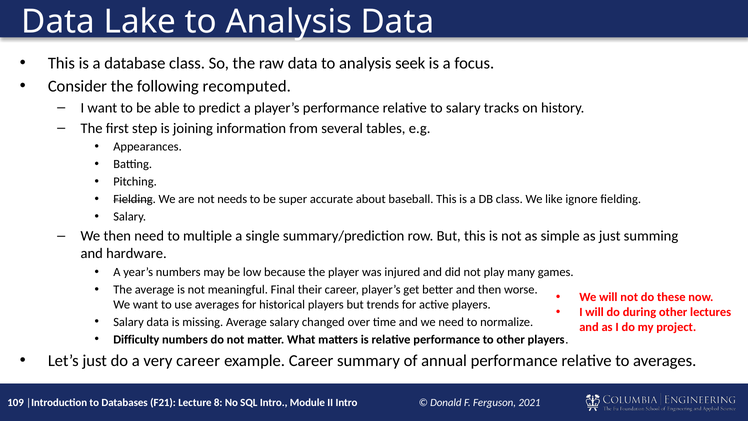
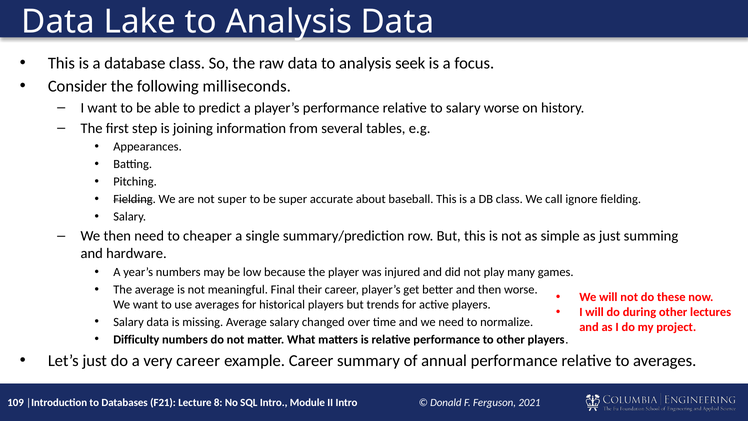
recomputed: recomputed -> milliseconds
salary tracks: tracks -> worse
not needs: needs -> super
like: like -> call
multiple: multiple -> cheaper
